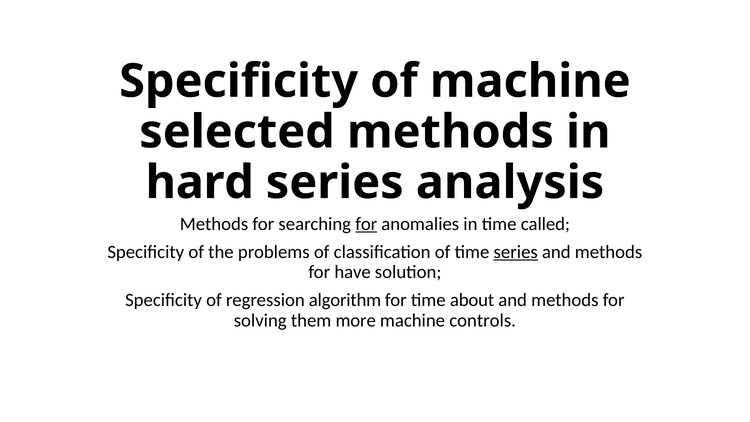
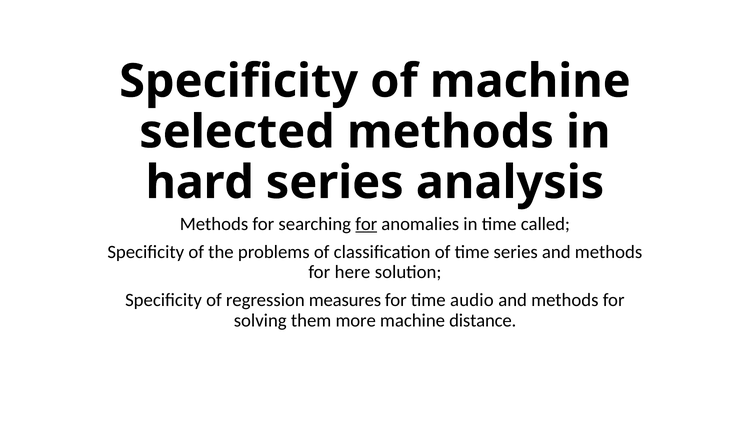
series at (516, 252) underline: present -> none
have: have -> here
algorithm: algorithm -> measures
about: about -> audio
controls: controls -> distance
